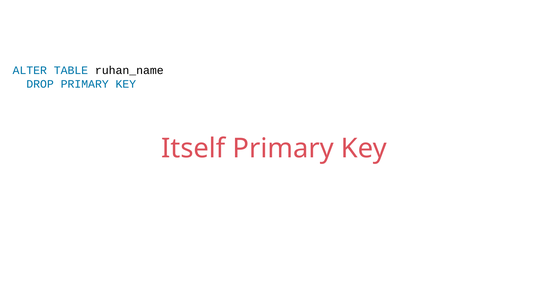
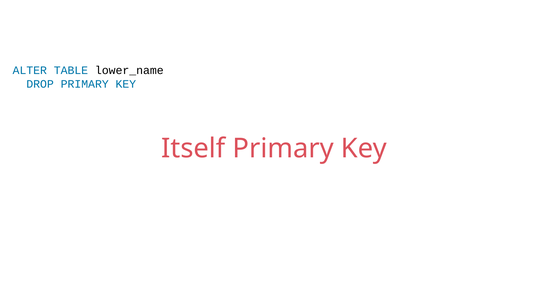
ruhan_name: ruhan_name -> lower_name
